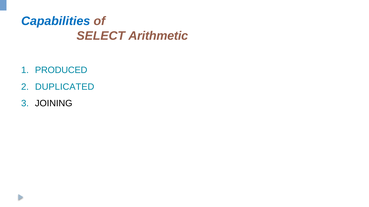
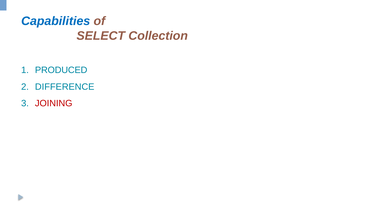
Arithmetic: Arithmetic -> Collection
DUPLICATED: DUPLICATED -> DIFFERENCE
JOINING colour: black -> red
